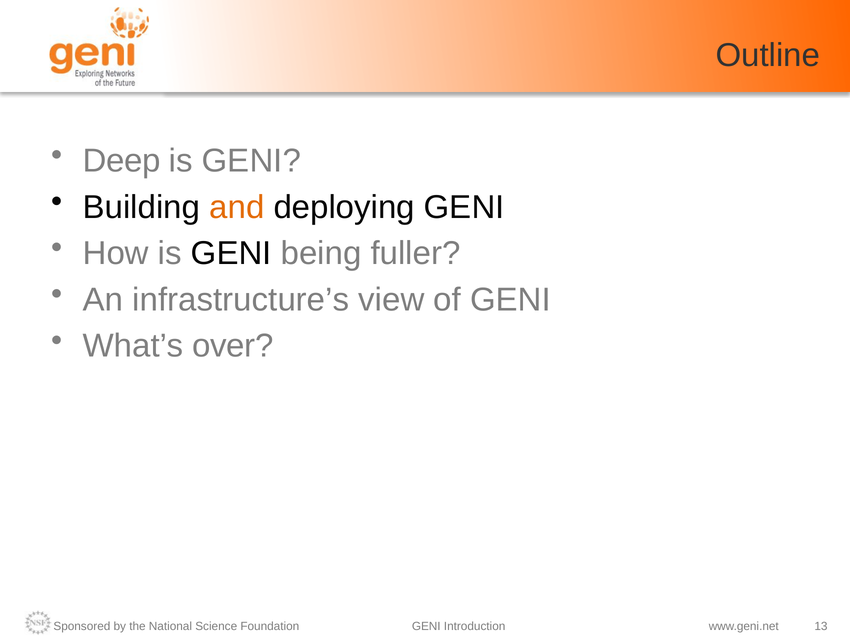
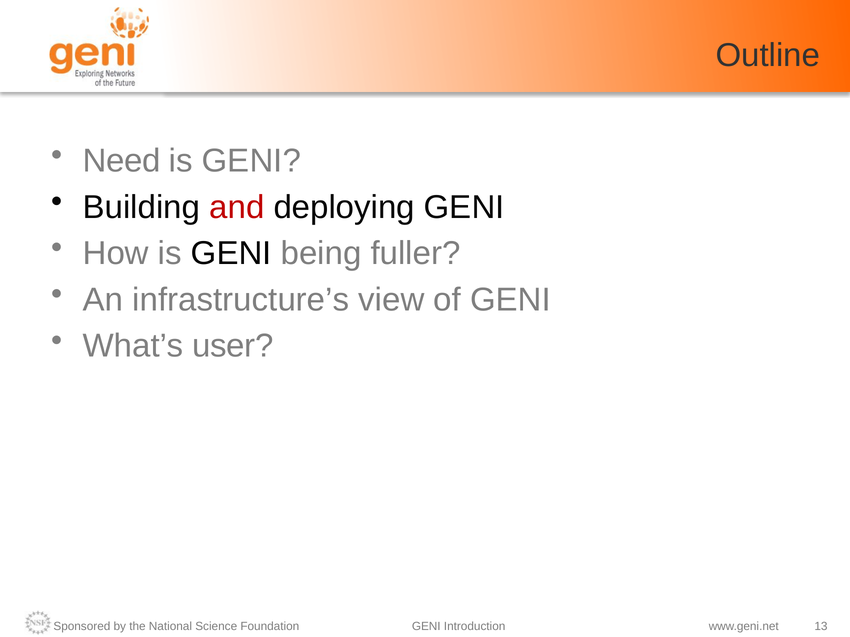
Deep: Deep -> Need
and colour: orange -> red
over: over -> user
